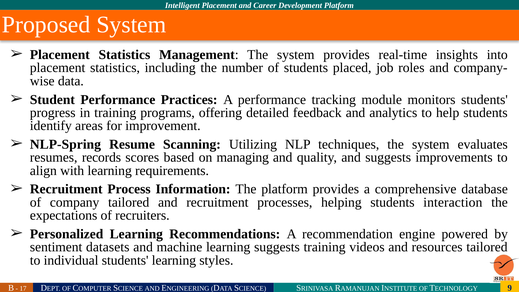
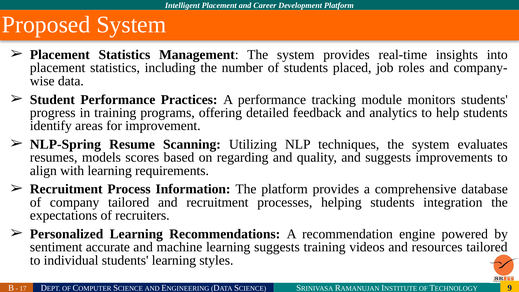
records: records -> models
managing: managing -> regarding
interaction: interaction -> integration
datasets: datasets -> accurate
